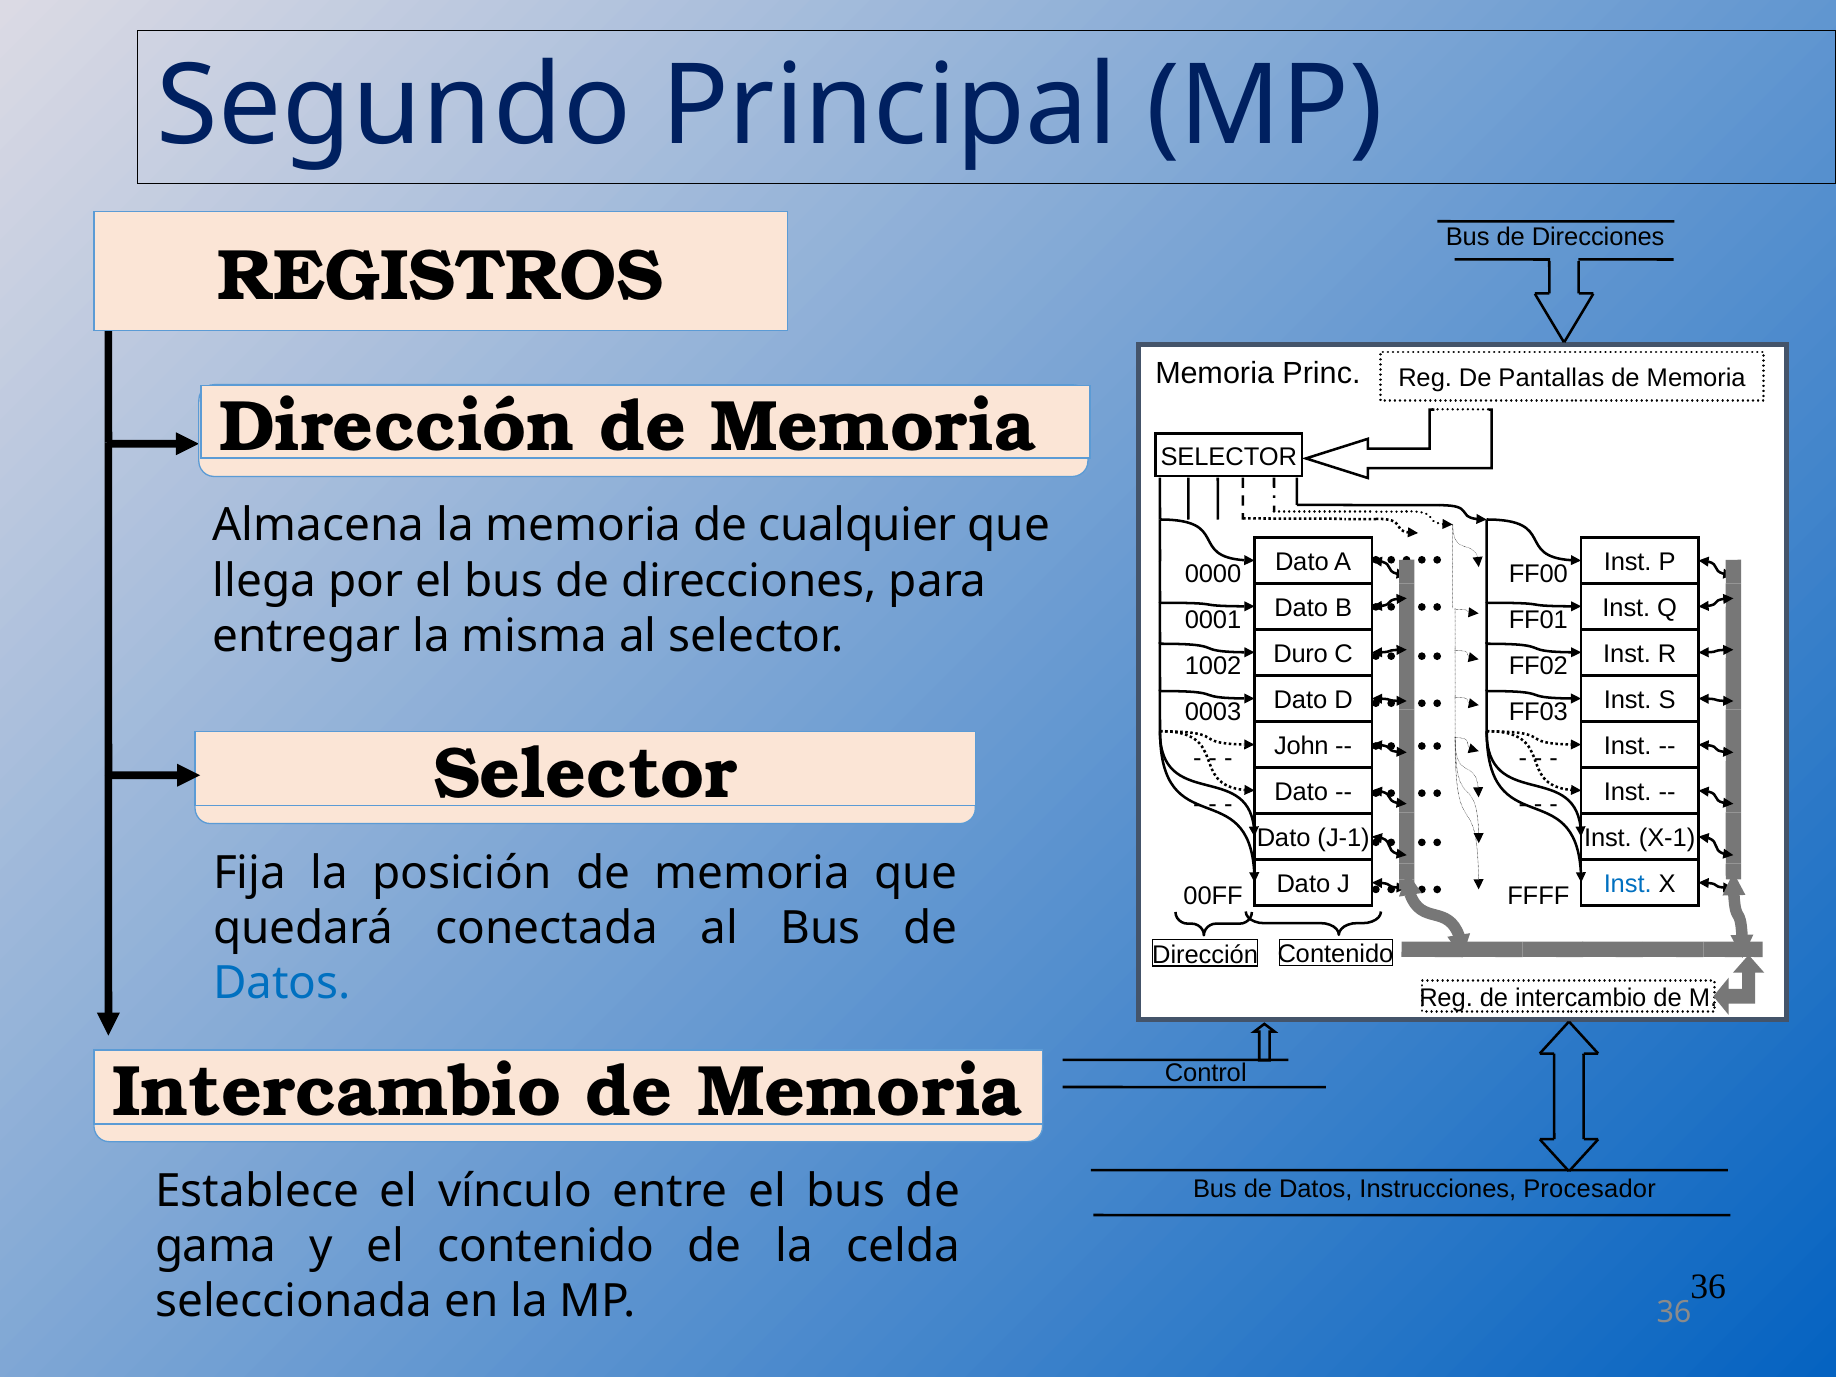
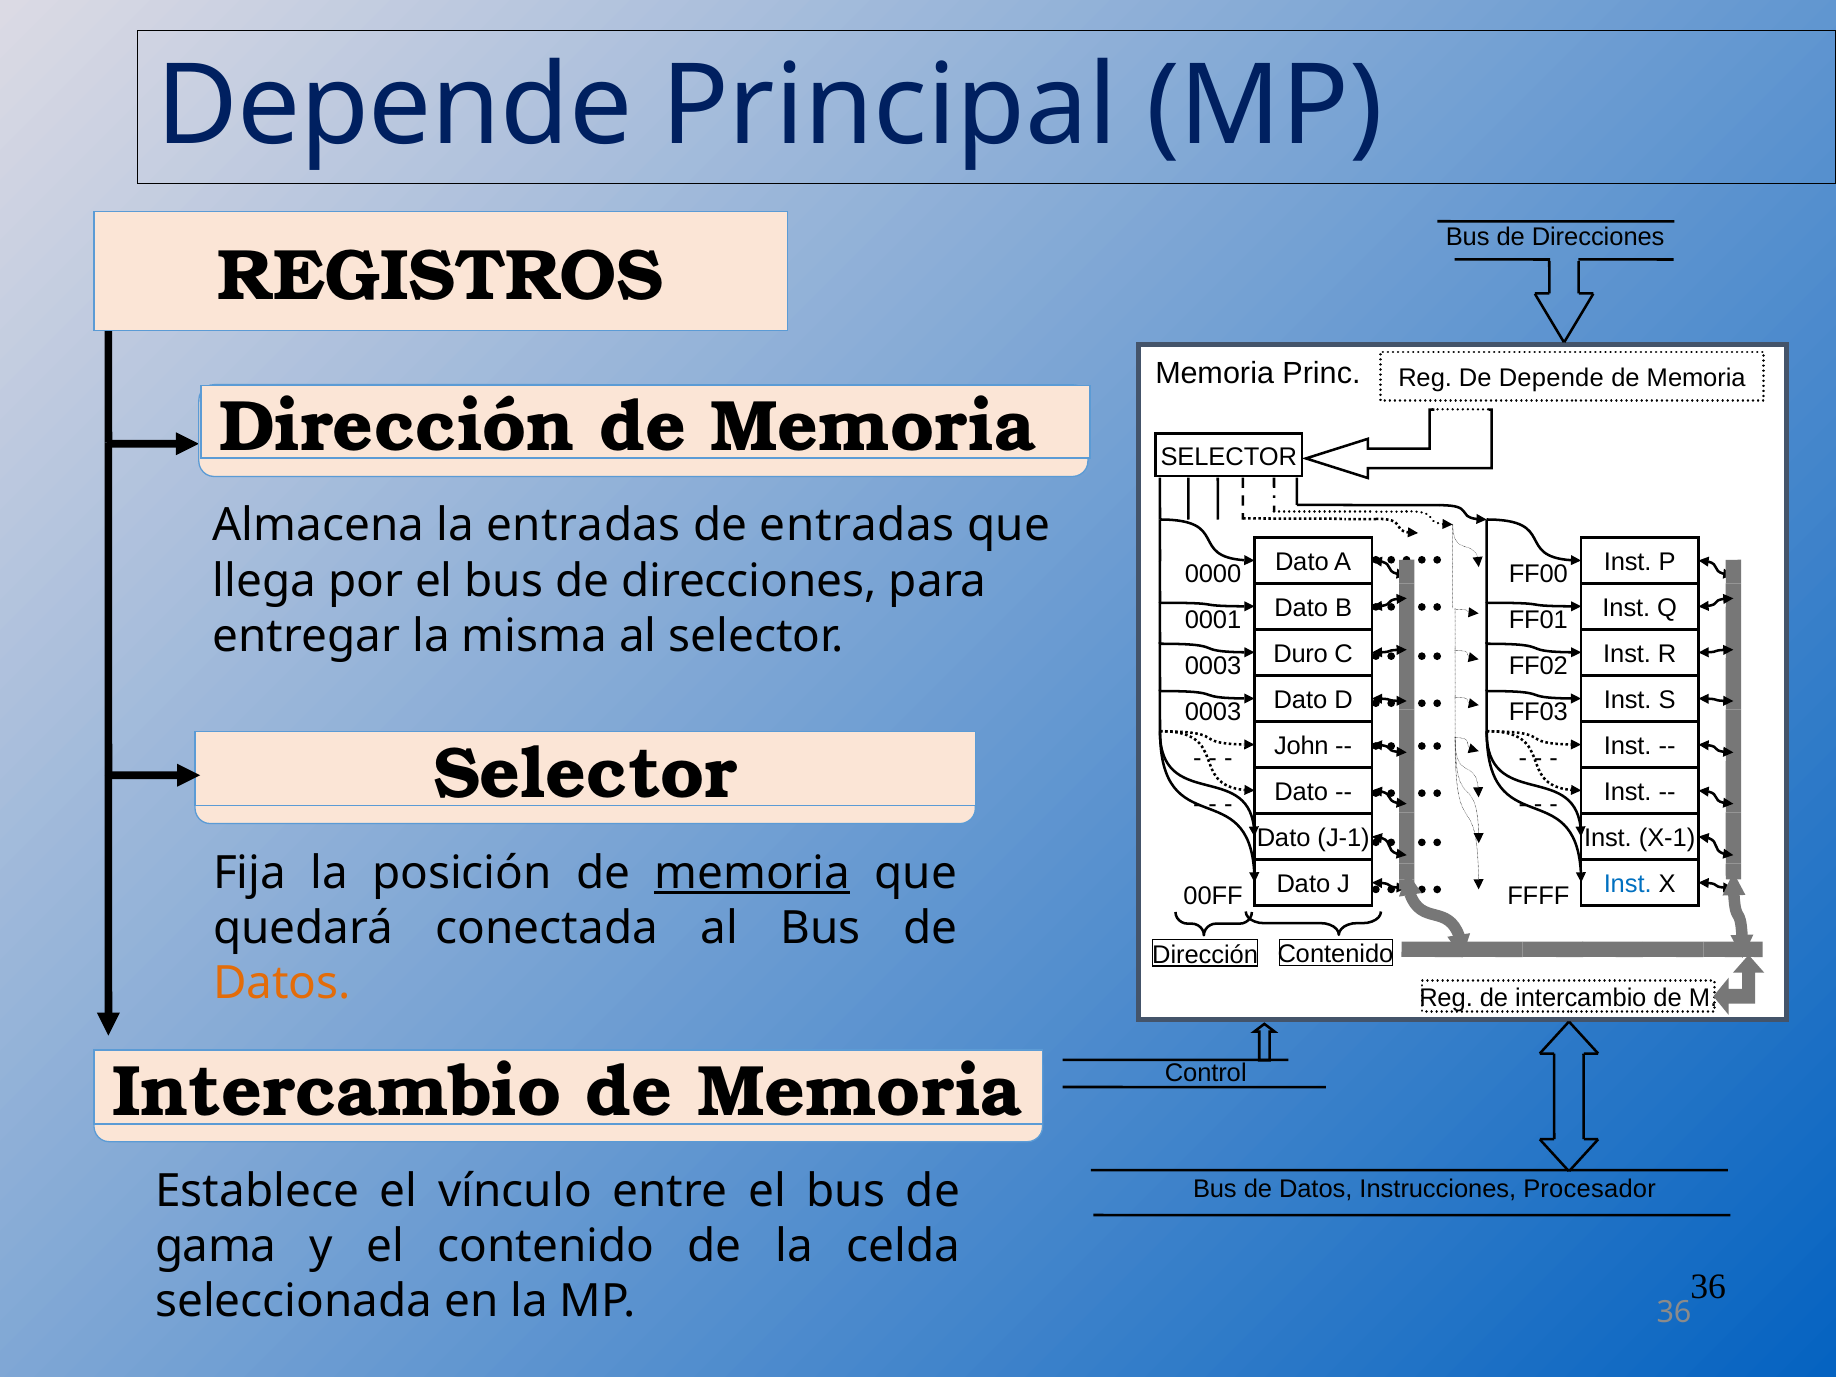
Segundo at (394, 106): Segundo -> Depende
De Pantallas: Pantallas -> Depende
la memoria: memoria -> entradas
de cualquier: cualquier -> entradas
1002 at (1213, 666): 1002 -> 0003
memoria at (752, 873) underline: none -> present
Datos at (282, 983) colour: blue -> orange
